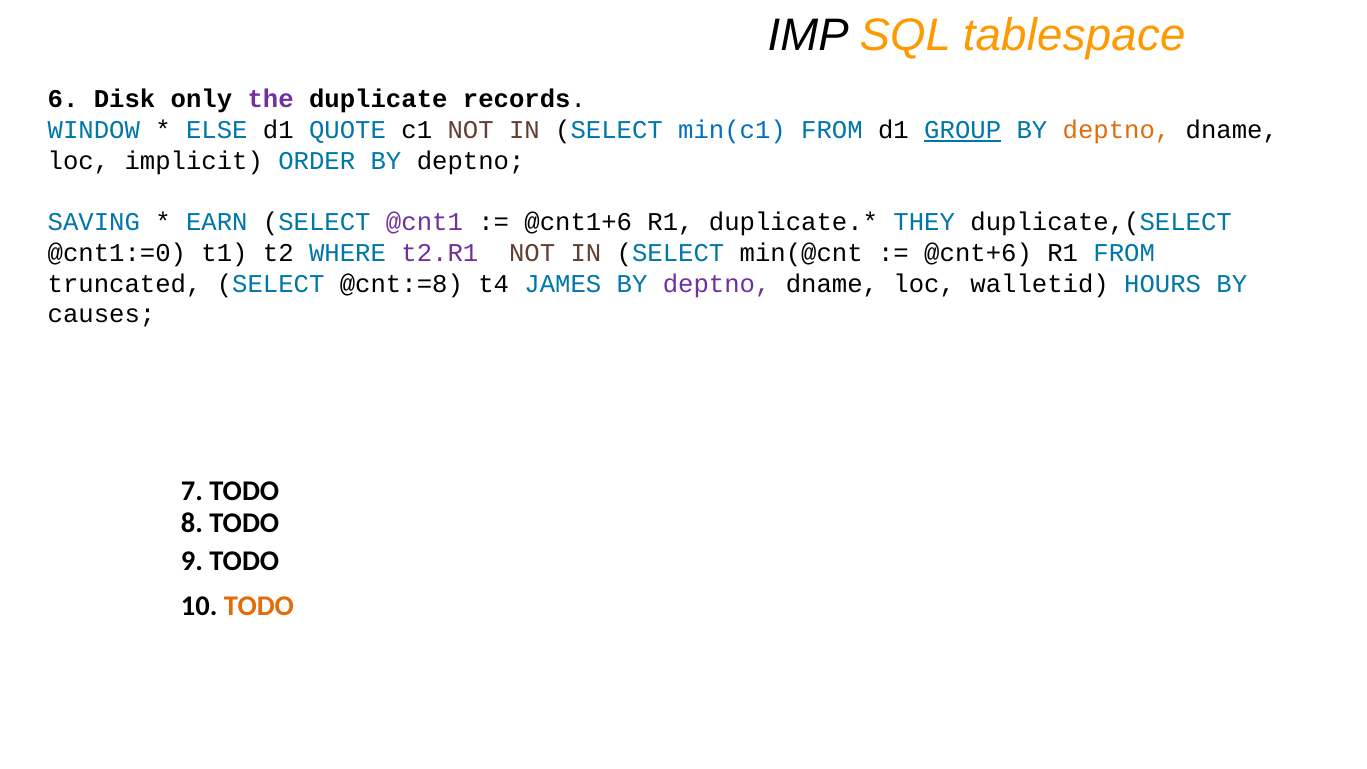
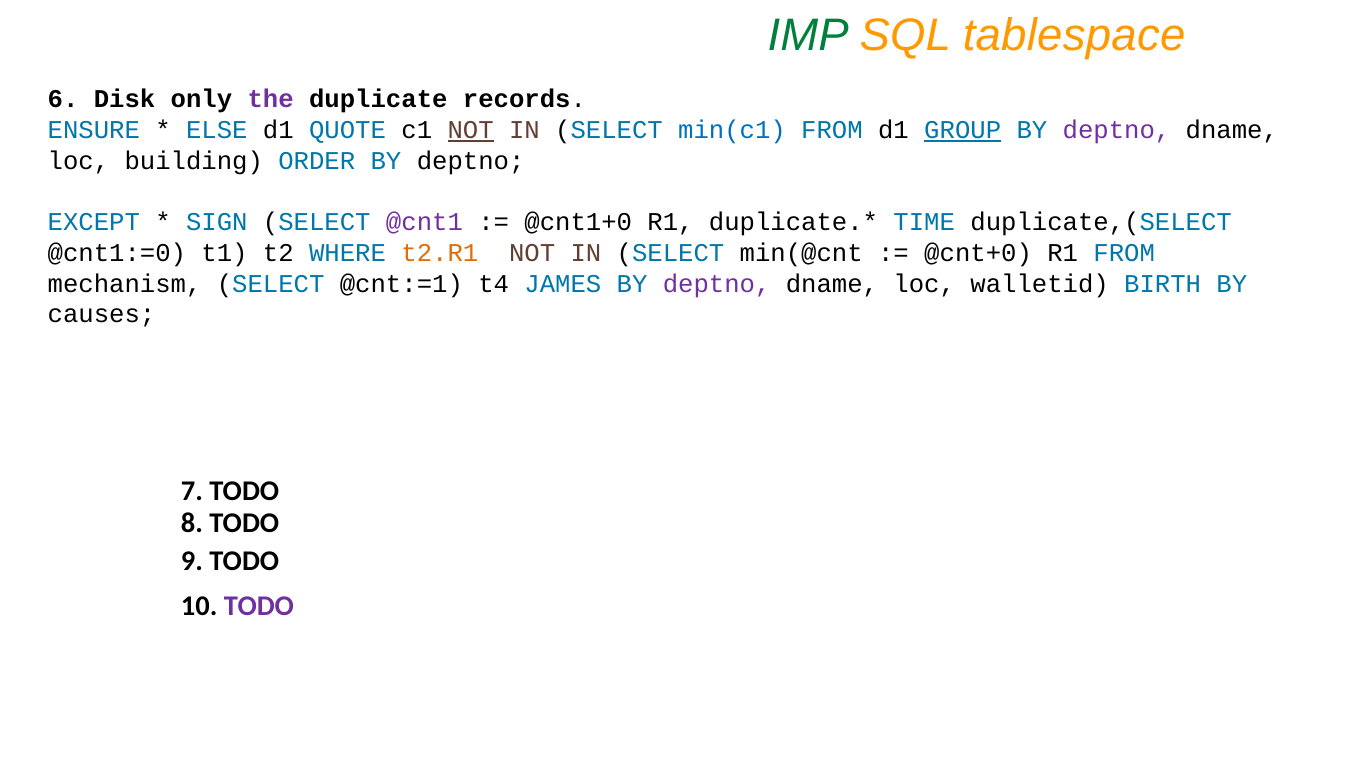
IMP colour: black -> green
WINDOW: WINDOW -> ENSURE
NOT at (471, 130) underline: none -> present
deptno at (1116, 130) colour: orange -> purple
implicit: implicit -> building
SAVING: SAVING -> EXCEPT
EARN: EARN -> SIGN
@cnt1+6: @cnt1+6 -> @cnt1+0
THEY: THEY -> TIME
t2.R1 colour: purple -> orange
@cnt+6: @cnt+6 -> @cnt+0
truncated: truncated -> mechanism
@cnt:=8: @cnt:=8 -> @cnt:=1
HOURS: HOURS -> BIRTH
TODO at (259, 606) colour: orange -> purple
